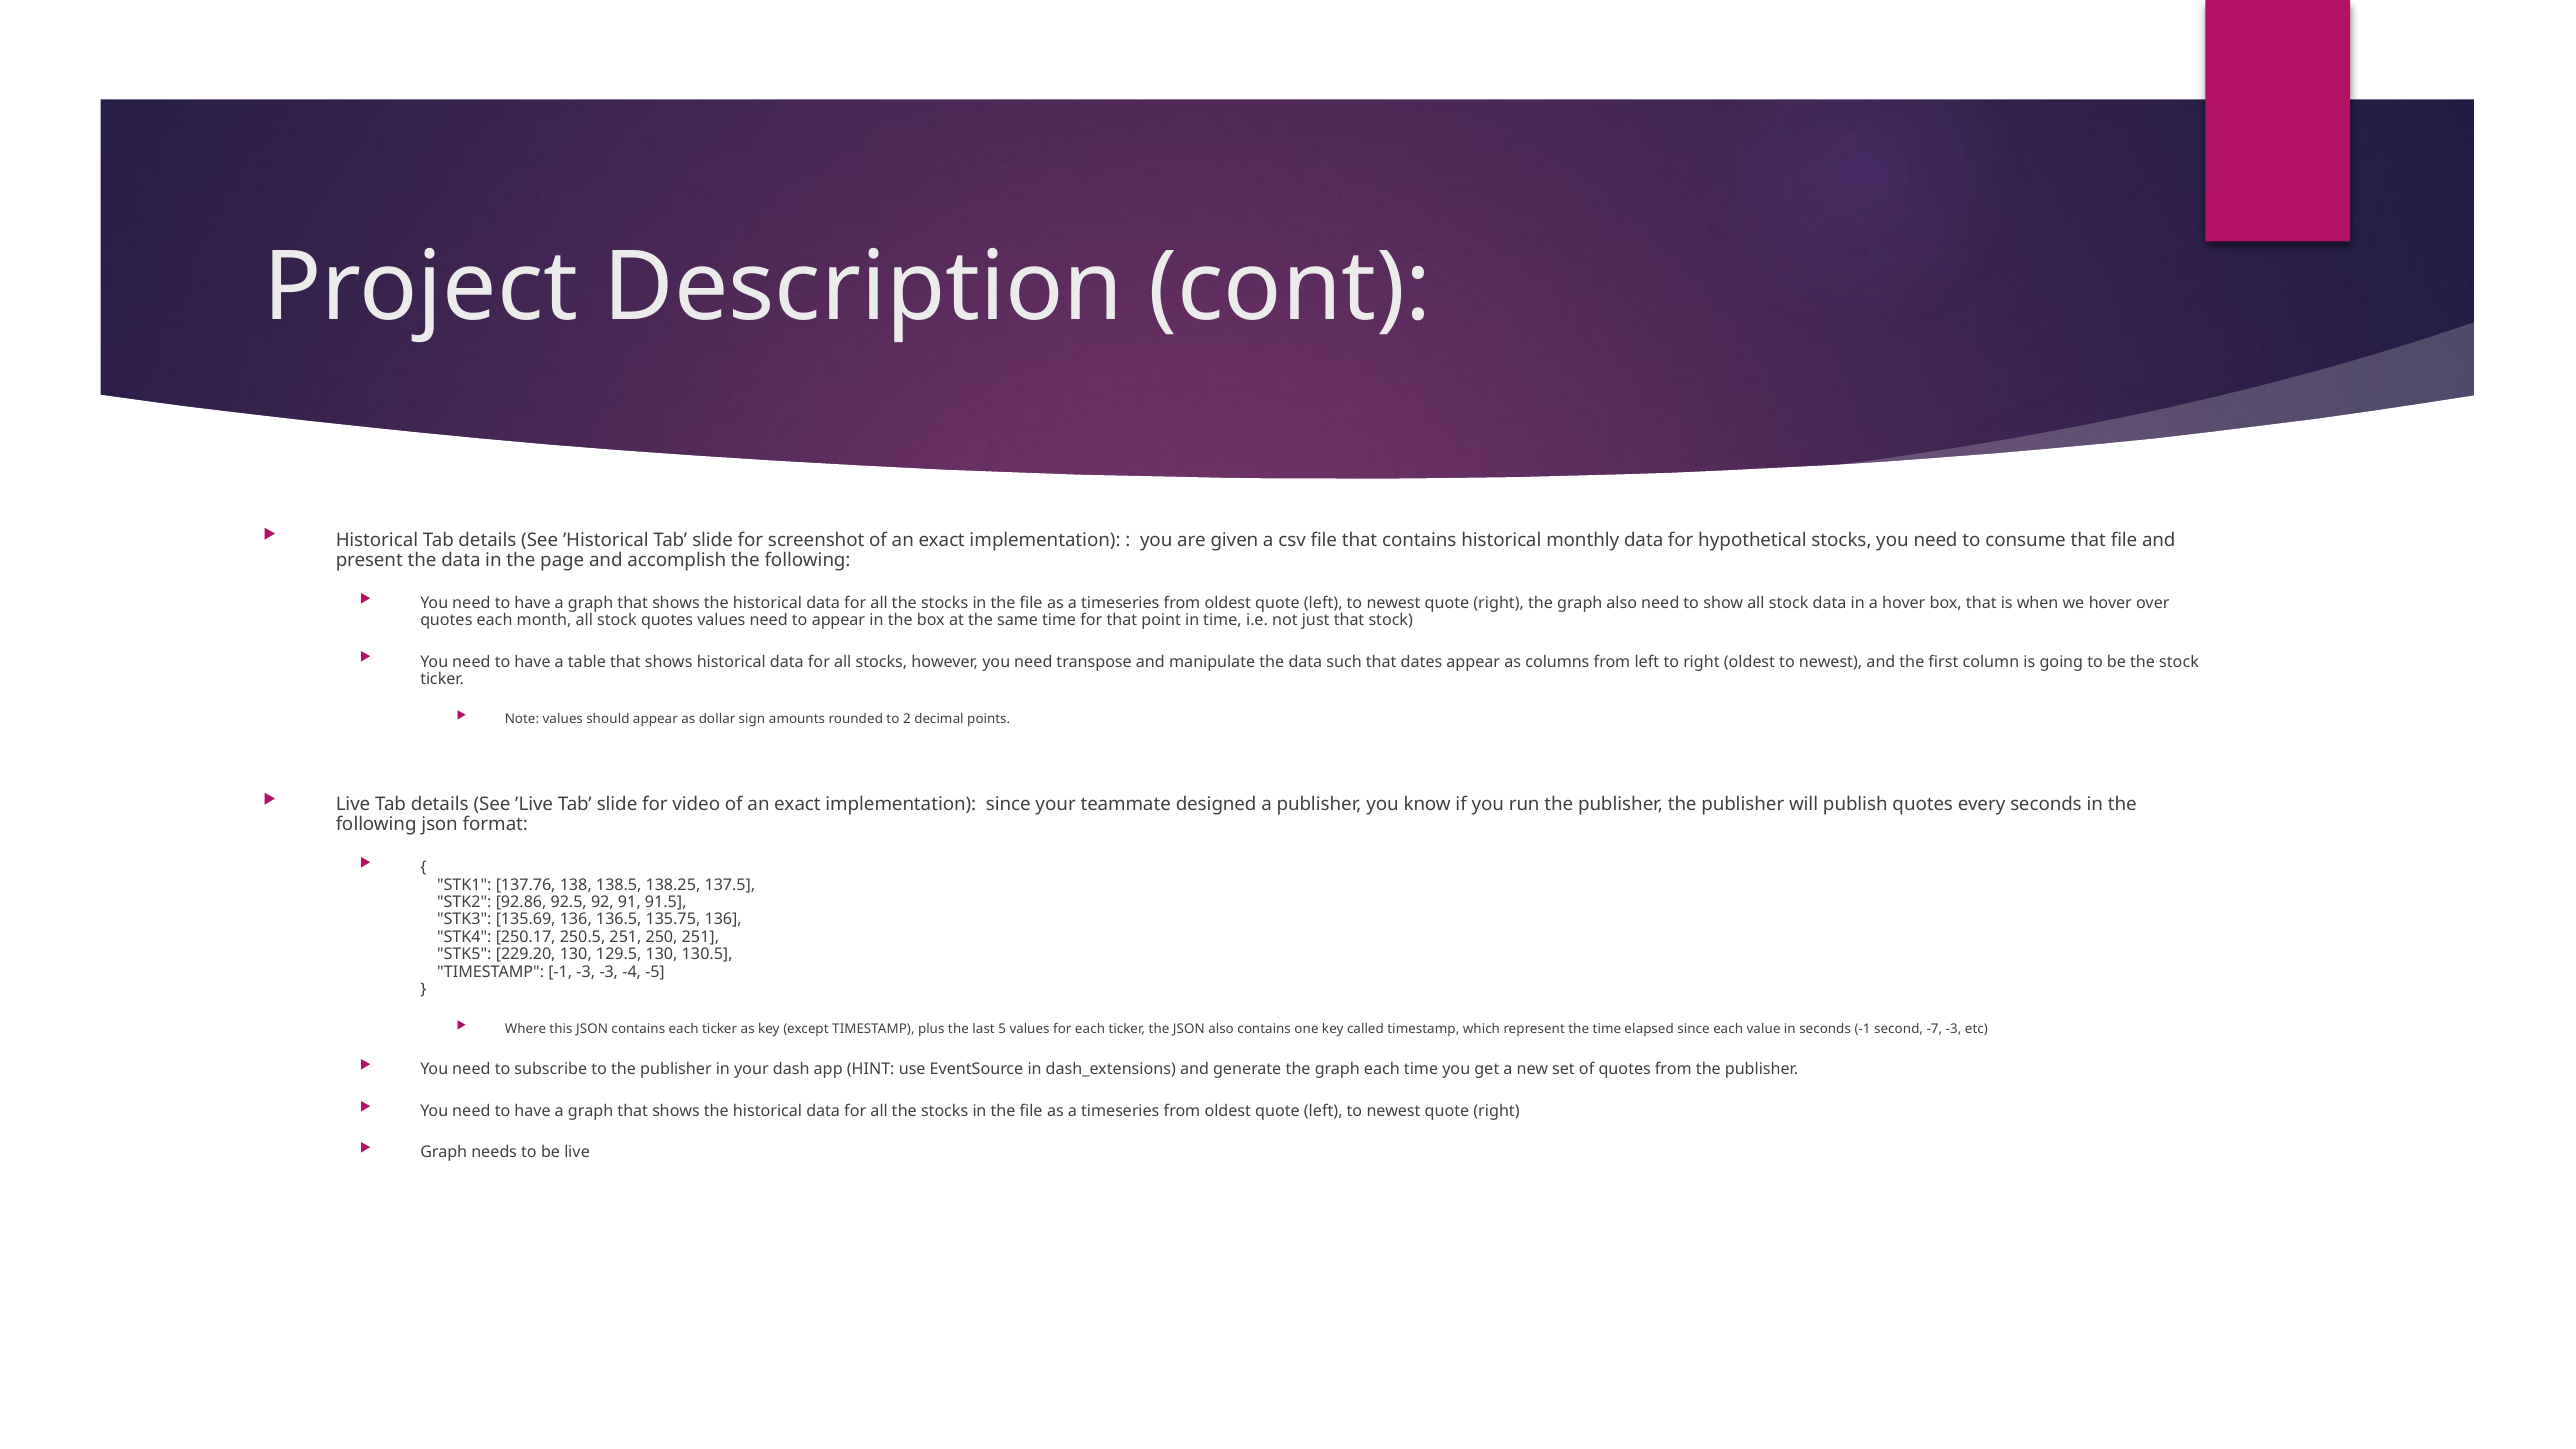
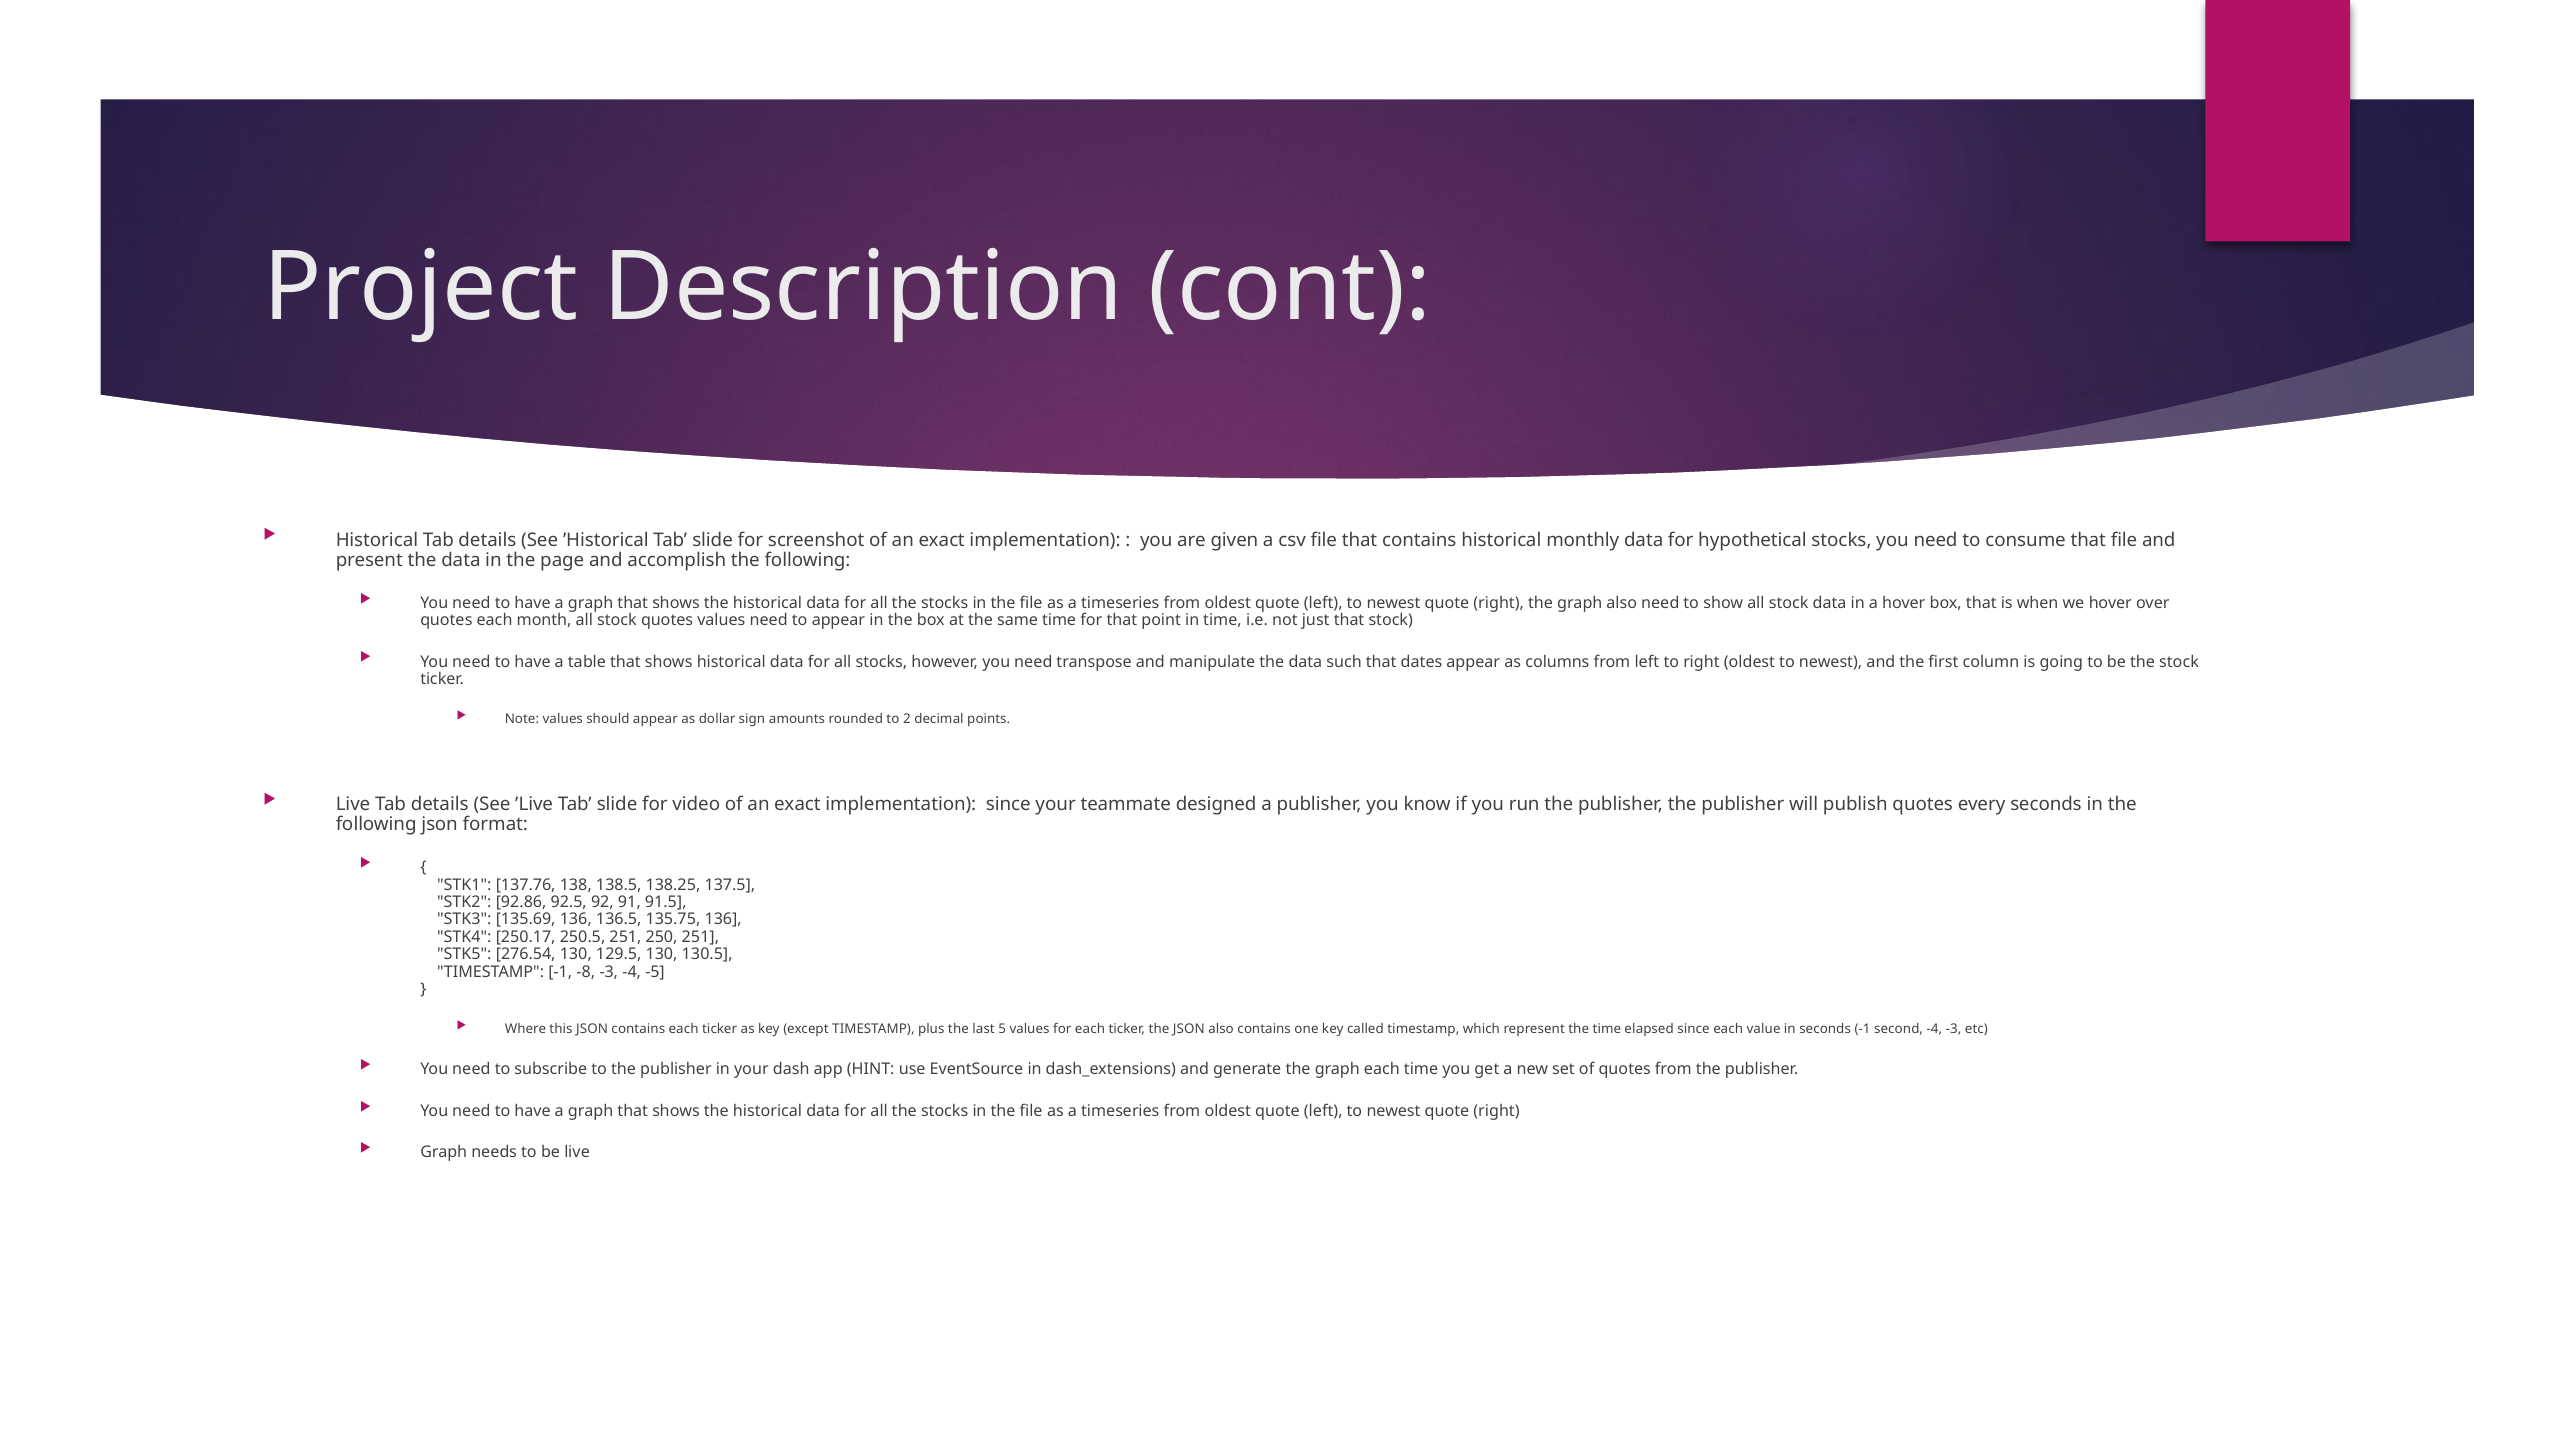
229.20: 229.20 -> 276.54
-1 -3: -3 -> -8
second -7: -7 -> -4
